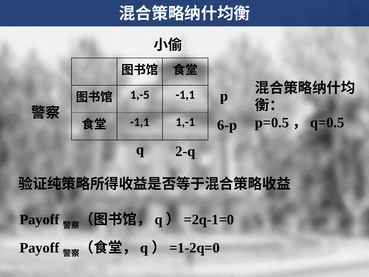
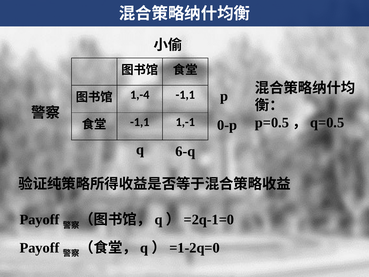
1,-5: 1,-5 -> 1,-4
6-p: 6-p -> 0-p
2-q: 2-q -> 6-q
